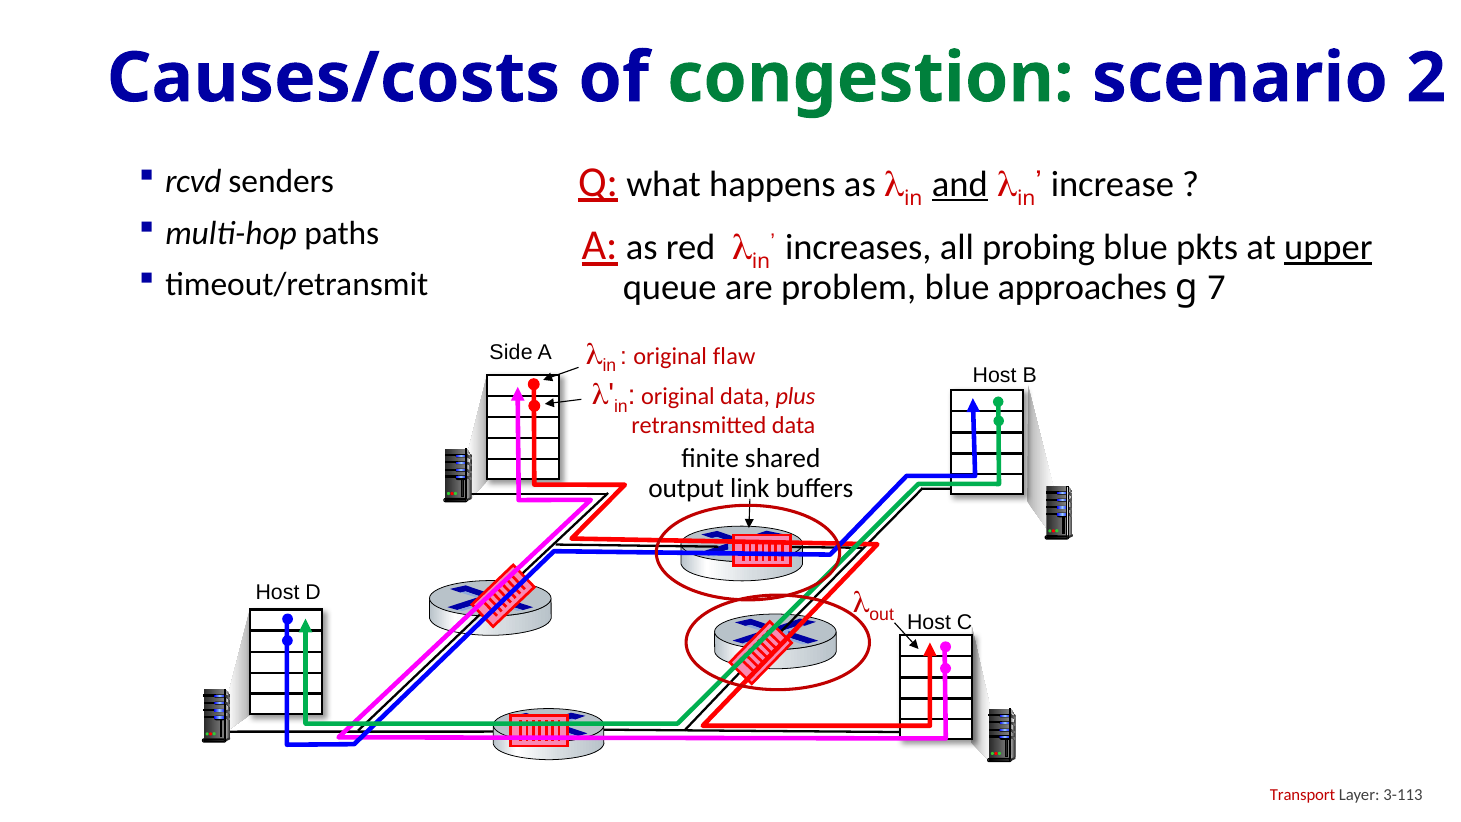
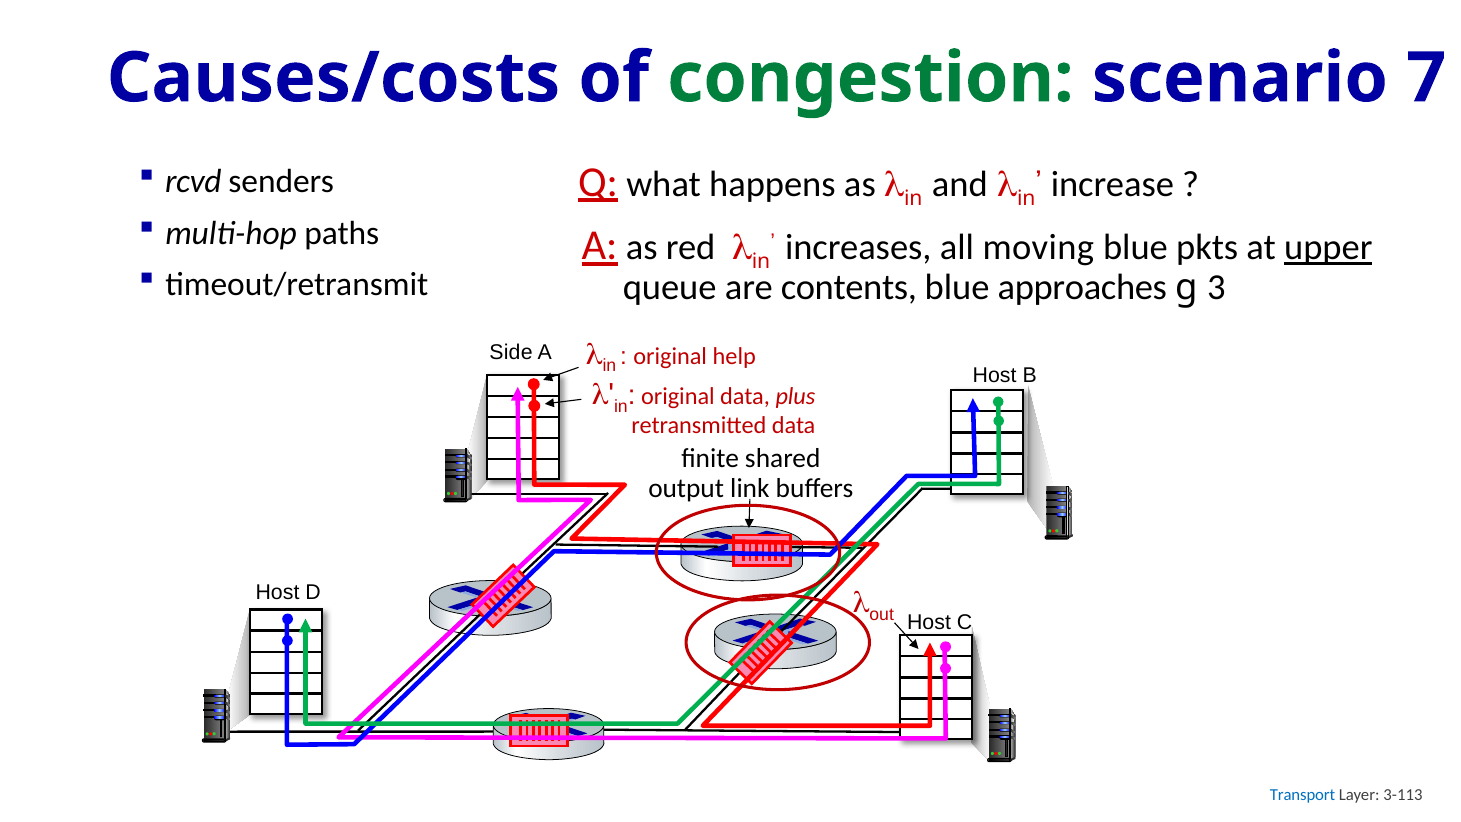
2: 2 -> 7
and underline: present -> none
probing: probing -> moving
problem: problem -> contents
7: 7 -> 3
flaw: flaw -> help
Transport colour: red -> blue
